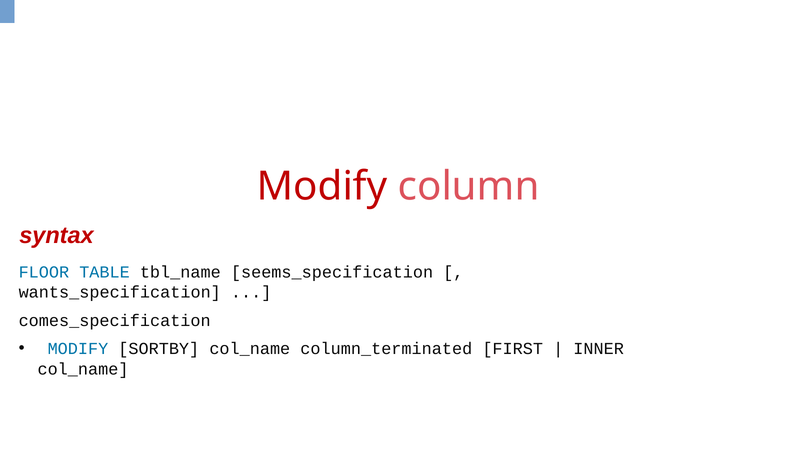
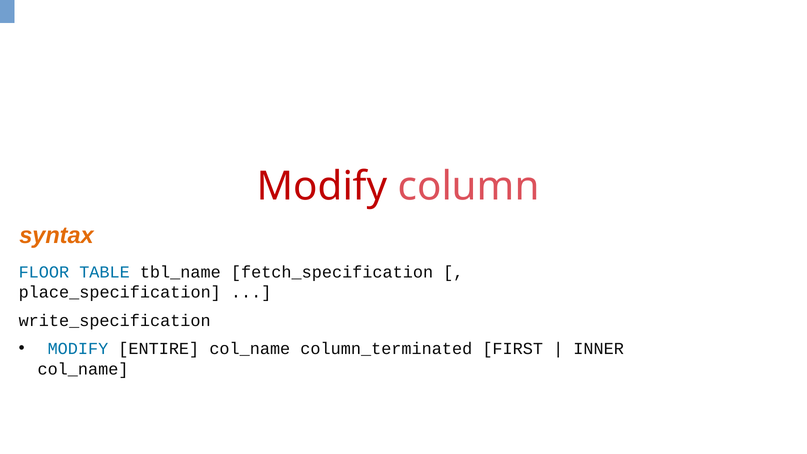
syntax colour: red -> orange
seems_specification: seems_specification -> fetch_specification
wants_specification: wants_specification -> place_specification
comes_specification: comes_specification -> write_specification
SORTBY: SORTBY -> ENTIRE
